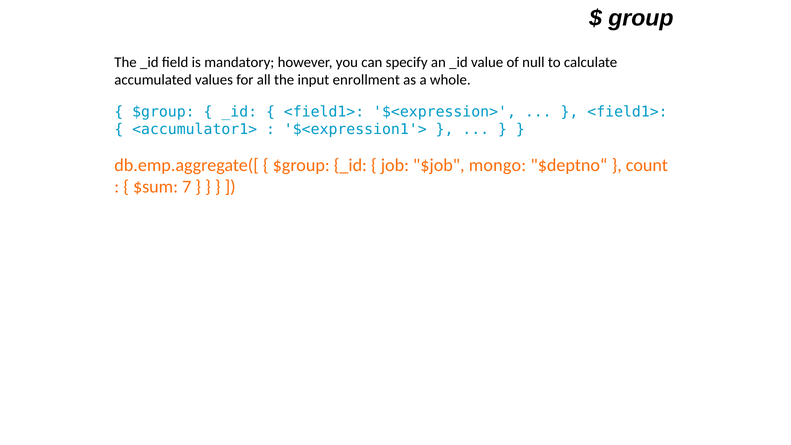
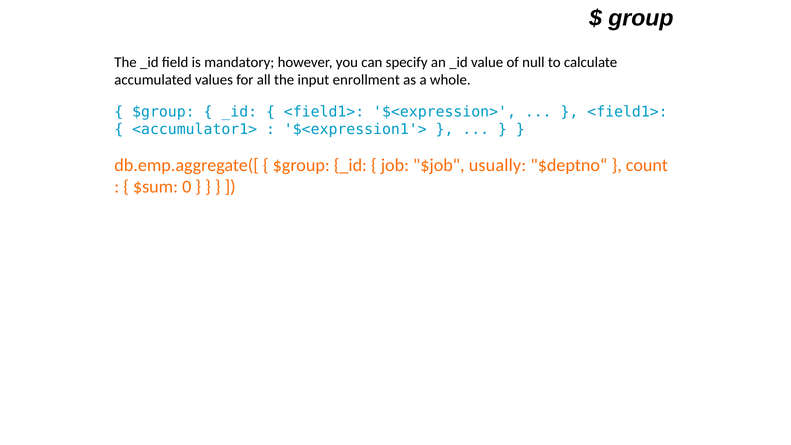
mongo: mongo -> usually
7: 7 -> 0
